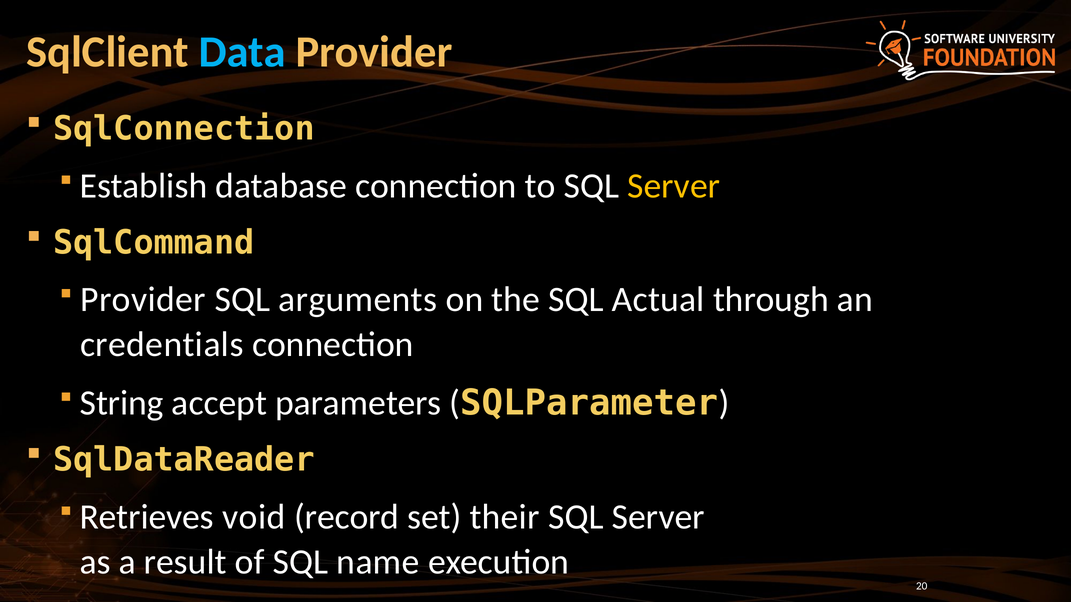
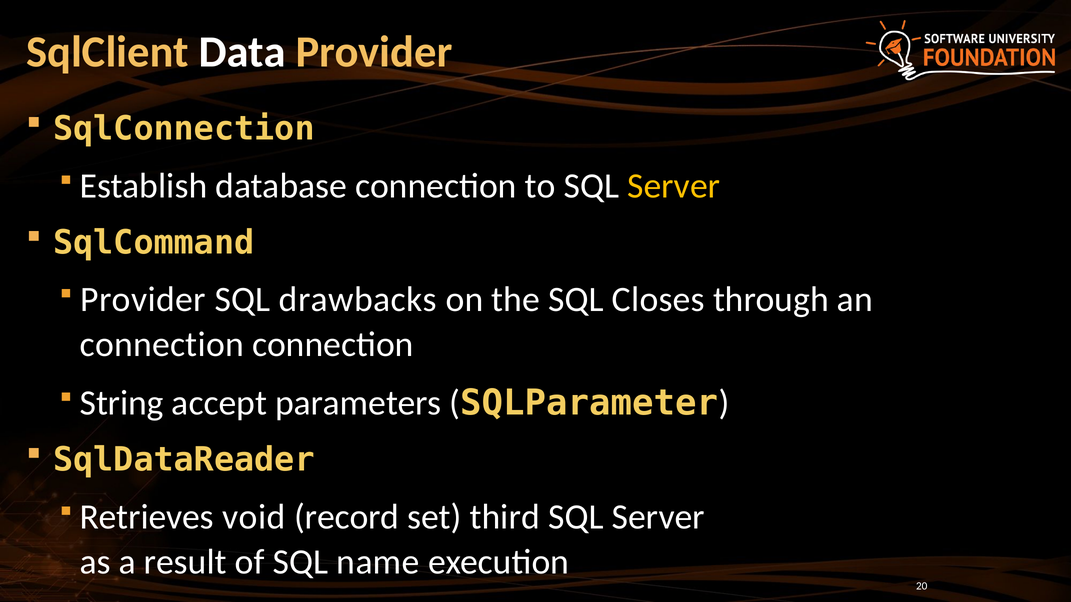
Data colour: light blue -> white
arguments: arguments -> drawbacks
Actual: Actual -> Closes
credentials at (162, 345): credentials -> connection
their: their -> third
